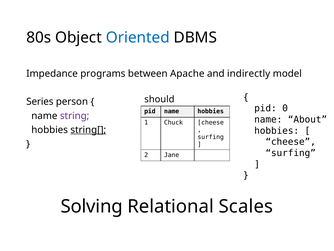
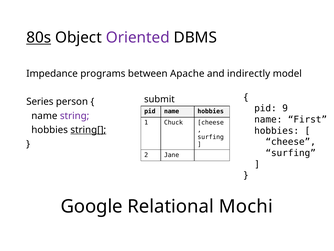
80s underline: none -> present
Oriented colour: blue -> purple
should: should -> submit
0: 0 -> 9
About: About -> First
Solving: Solving -> Google
Scales: Scales -> Mochi
